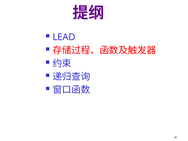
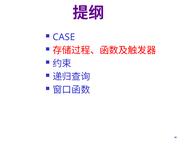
LEAD: LEAD -> CASE
